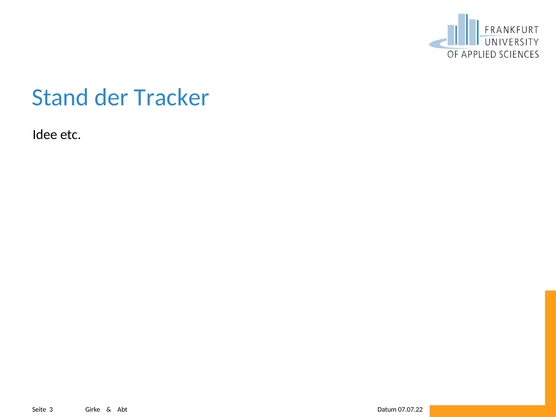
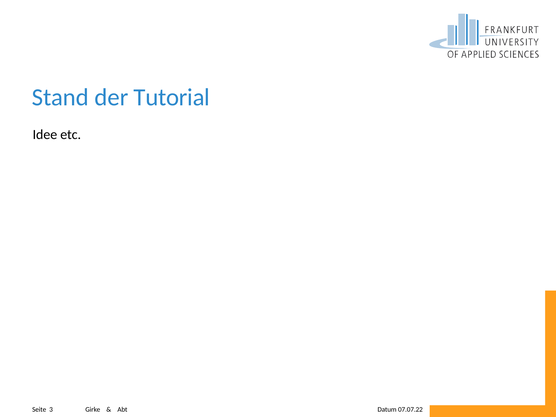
Tracker: Tracker -> Tutorial
